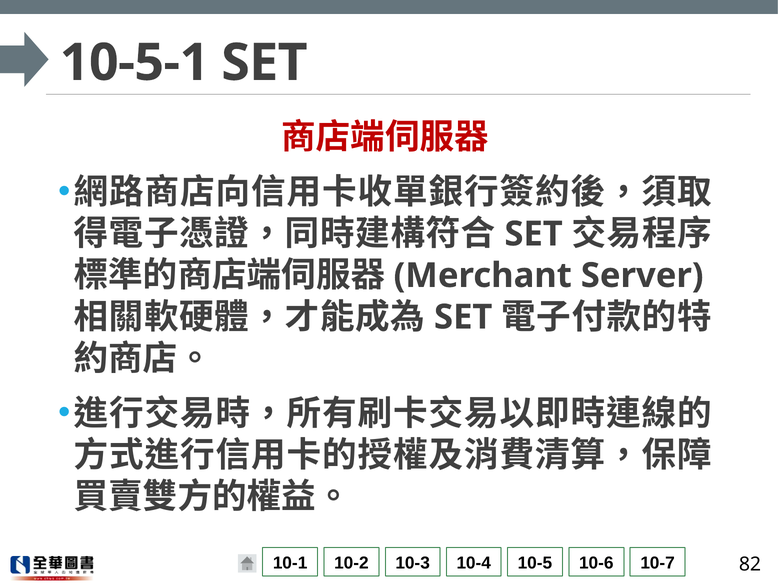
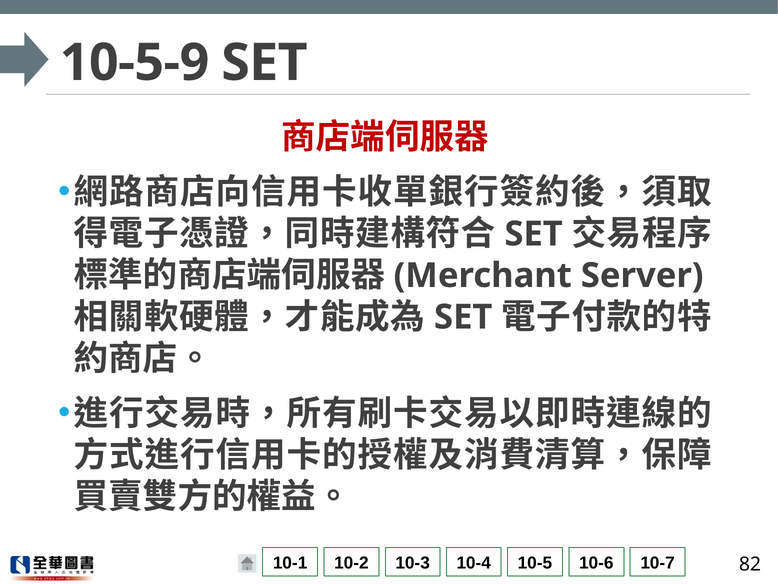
10-5-1: 10-5-1 -> 10-5-9
